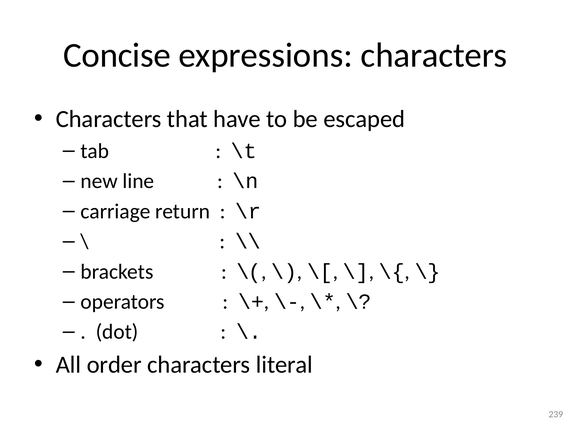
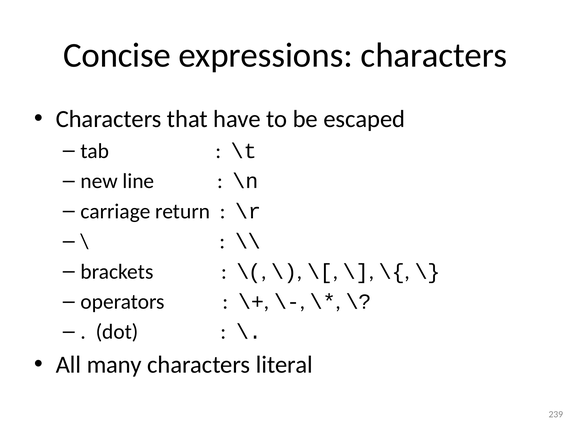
order: order -> many
